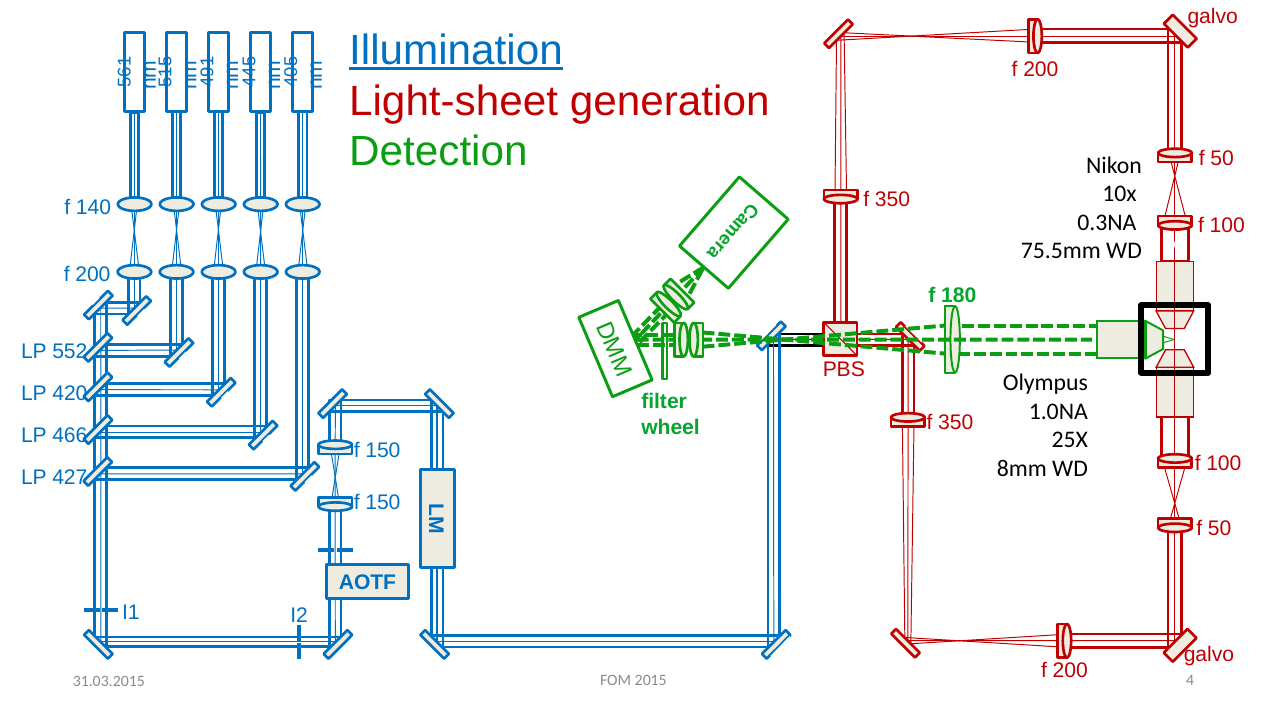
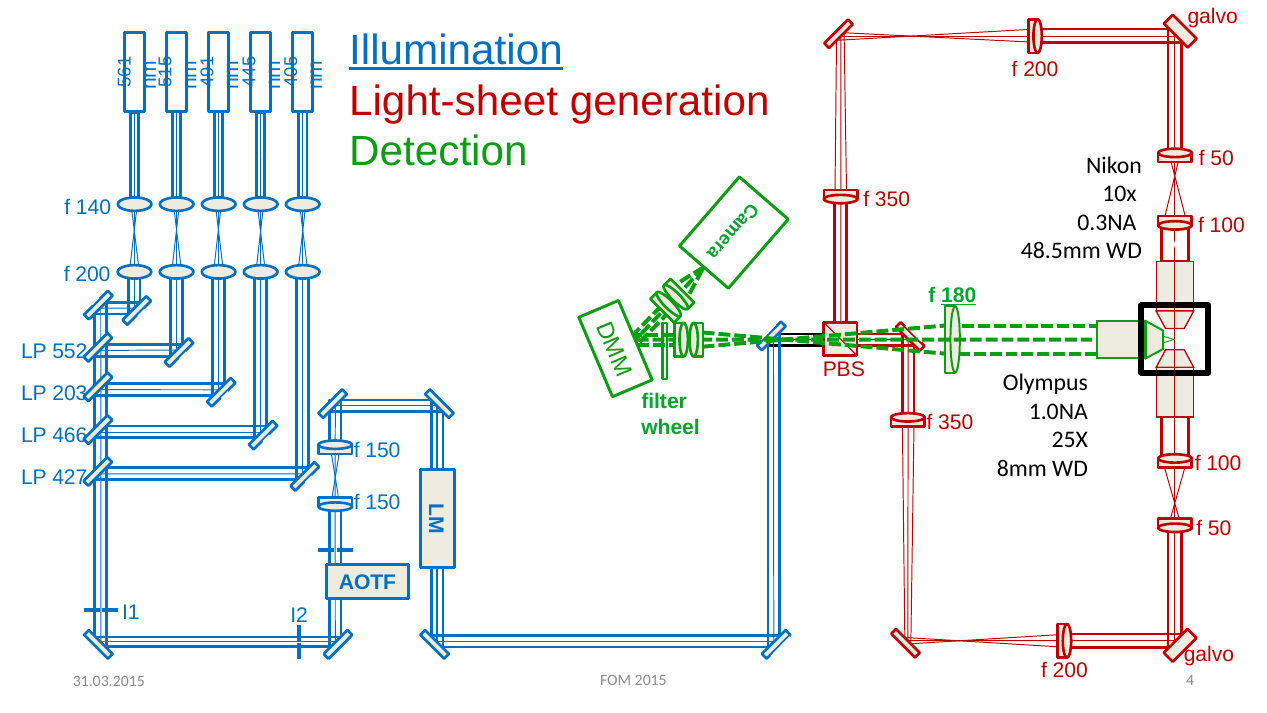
75.5mm: 75.5mm -> 48.5mm
180 underline: none -> present
420: 420 -> 203
